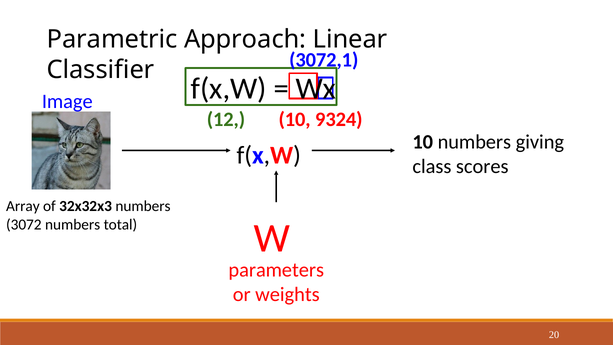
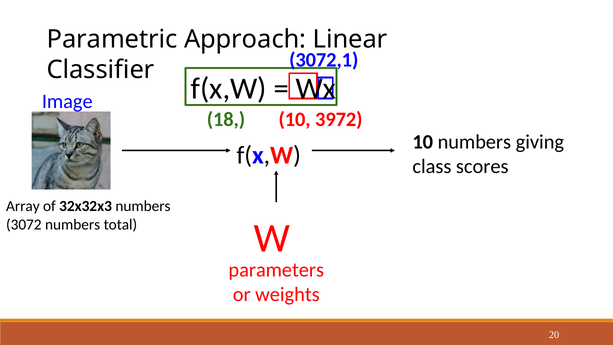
12: 12 -> 18
9324: 9324 -> 3972
